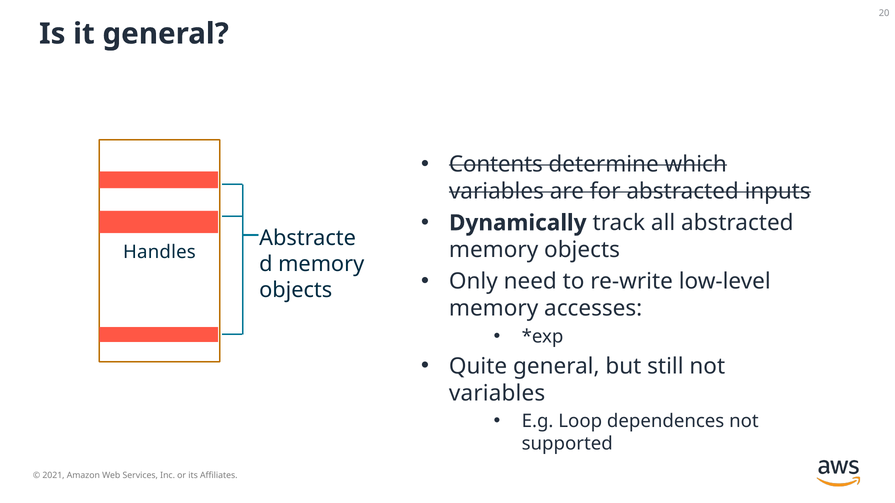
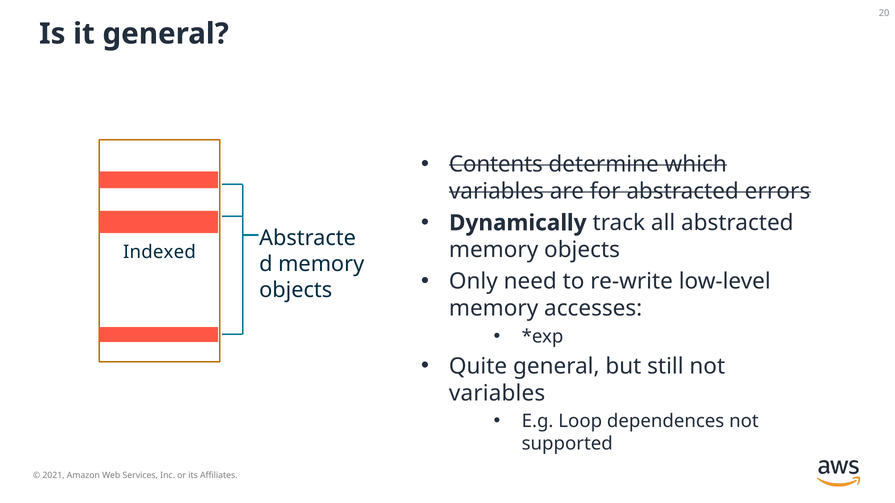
inputs: inputs -> errors
Handles: Handles -> Indexed
